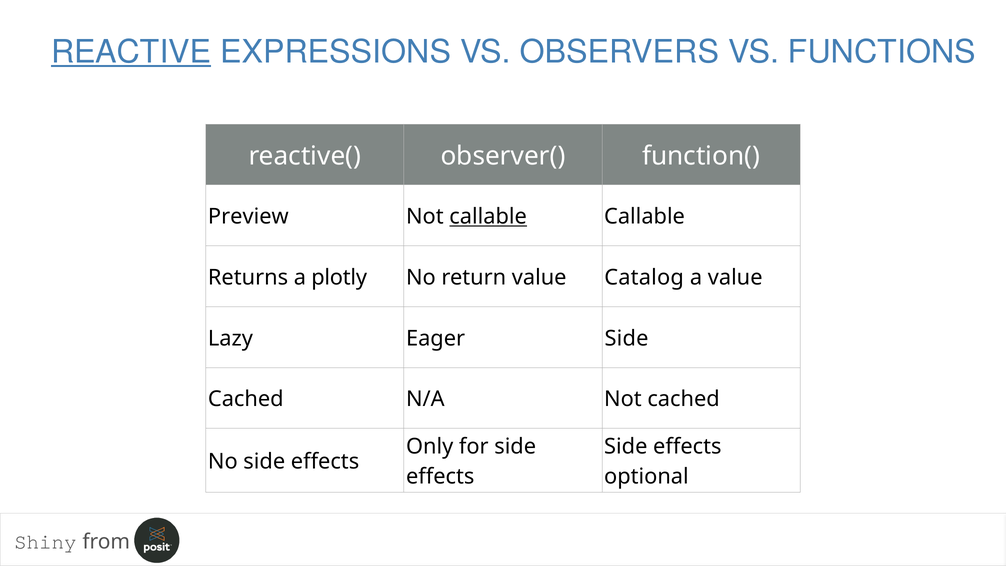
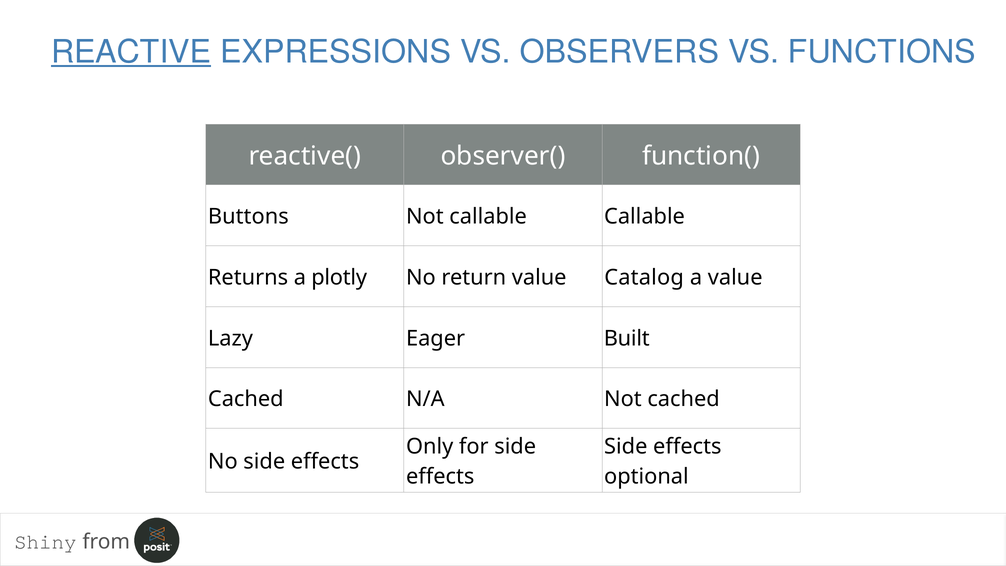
Preview: Preview -> Buttons
callable at (488, 217) underline: present -> none
Eager Side: Side -> Built
